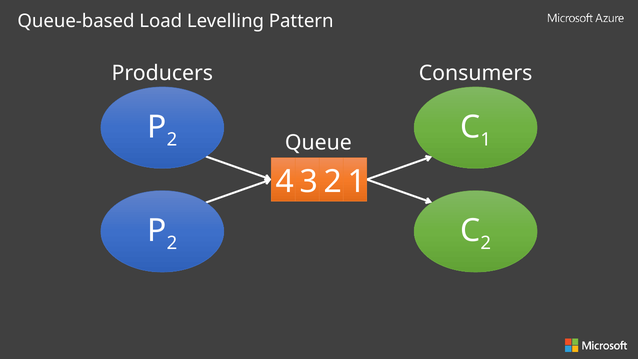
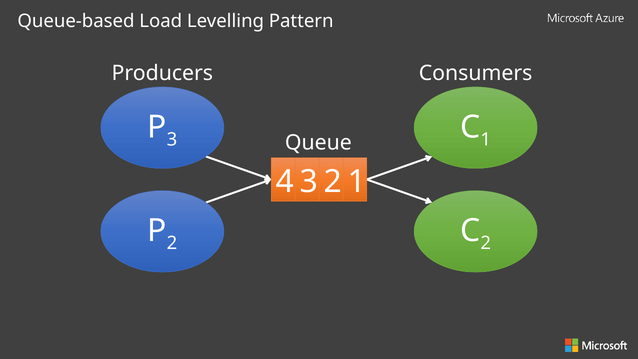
2 at (172, 140): 2 -> 3
